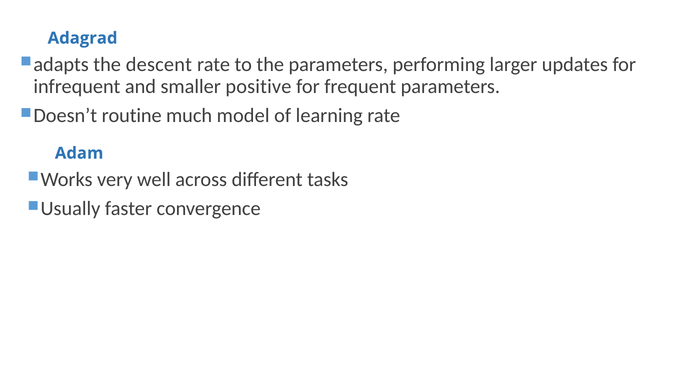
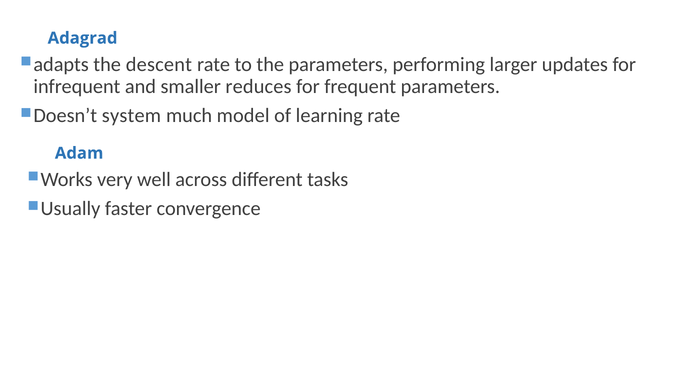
positive: positive -> reduces
routine: routine -> system
